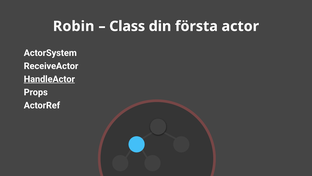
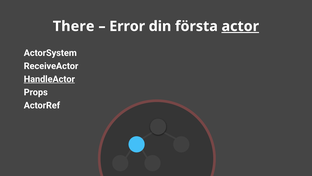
Robin: Robin -> There
Class: Class -> Error
actor underline: none -> present
